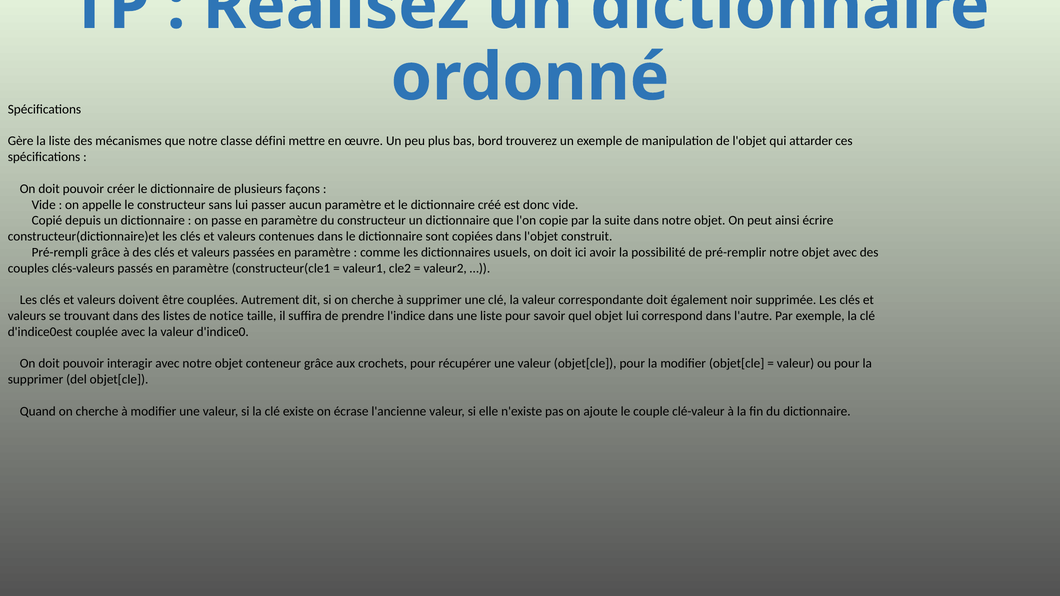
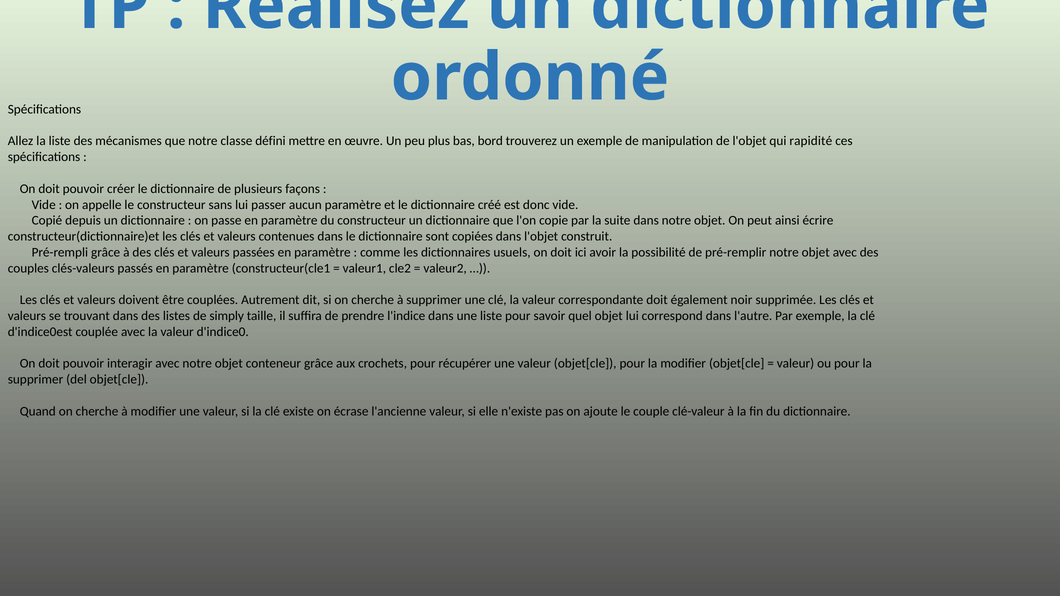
Gère: Gère -> Allez
attarder: attarder -> rapidité
notice: notice -> simply
